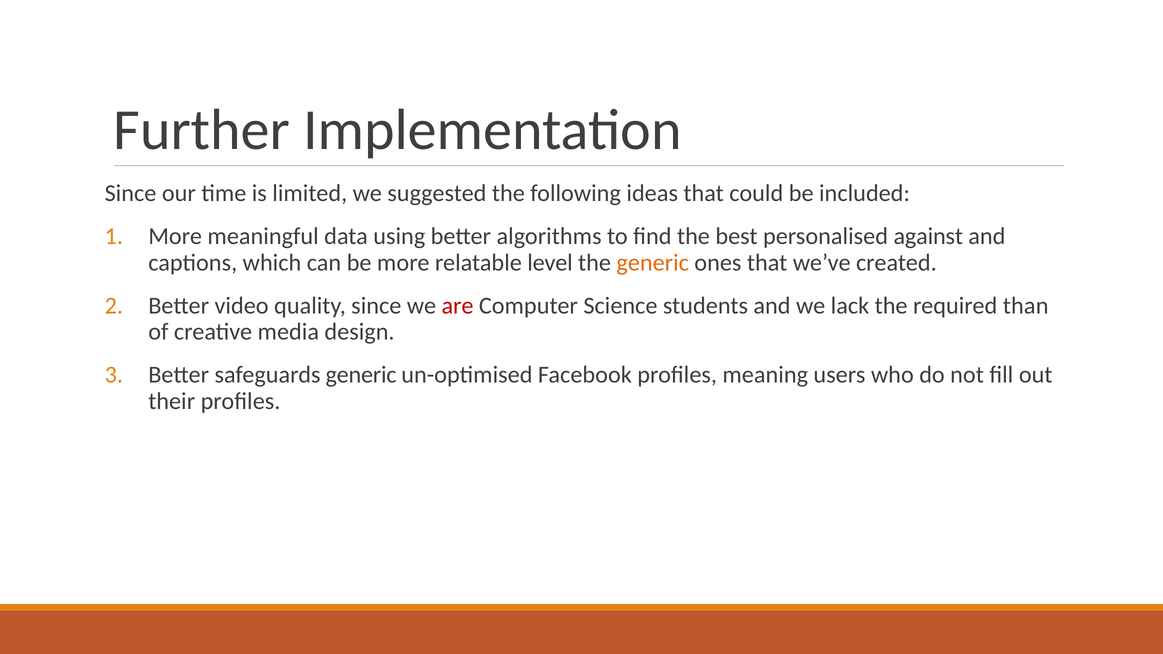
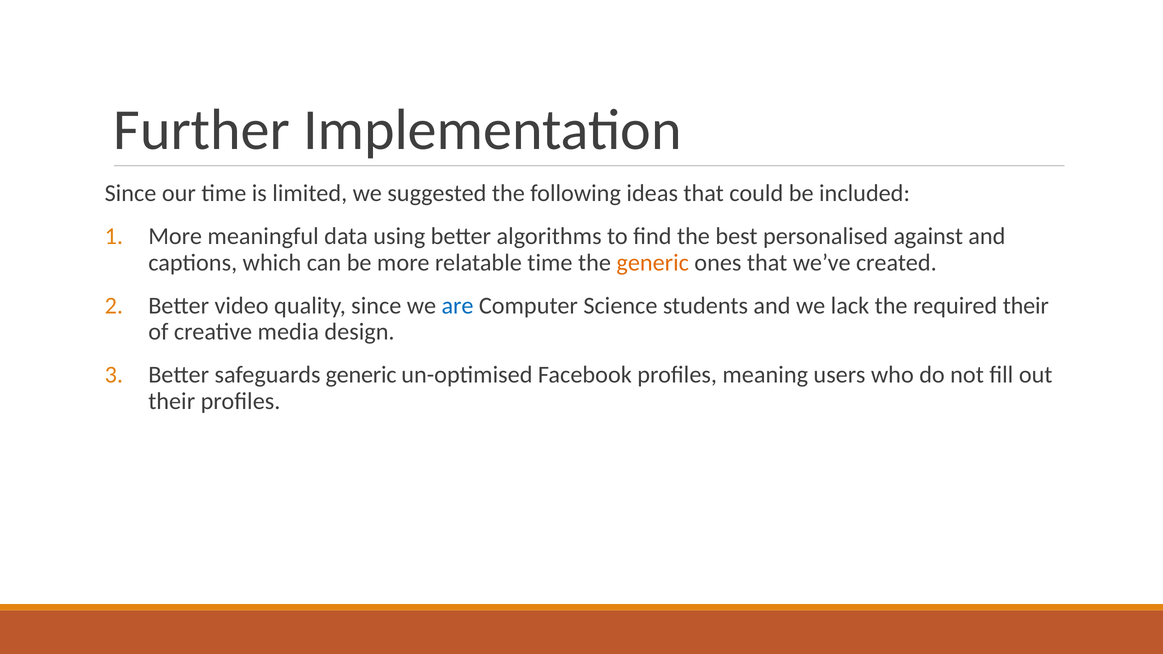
relatable level: level -> time
are colour: red -> blue
required than: than -> their
